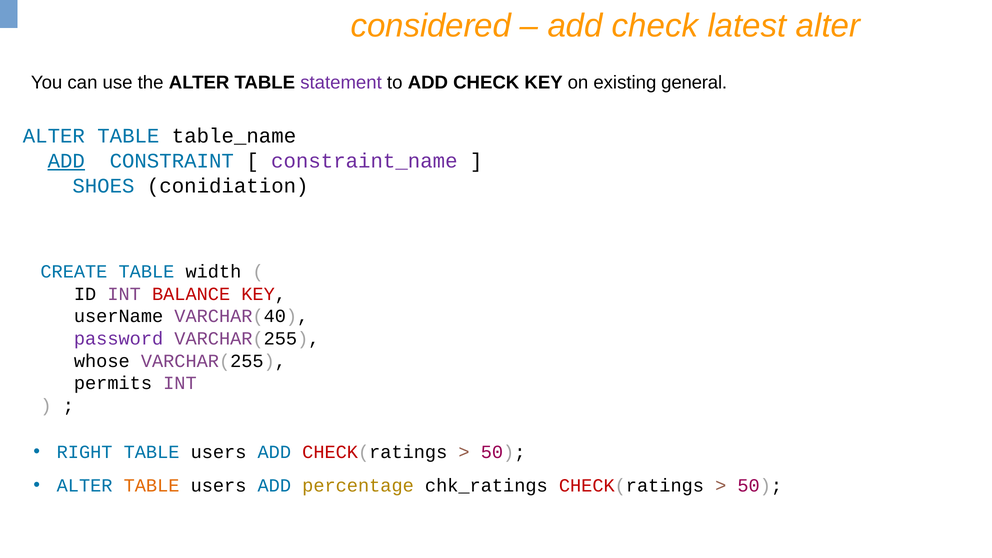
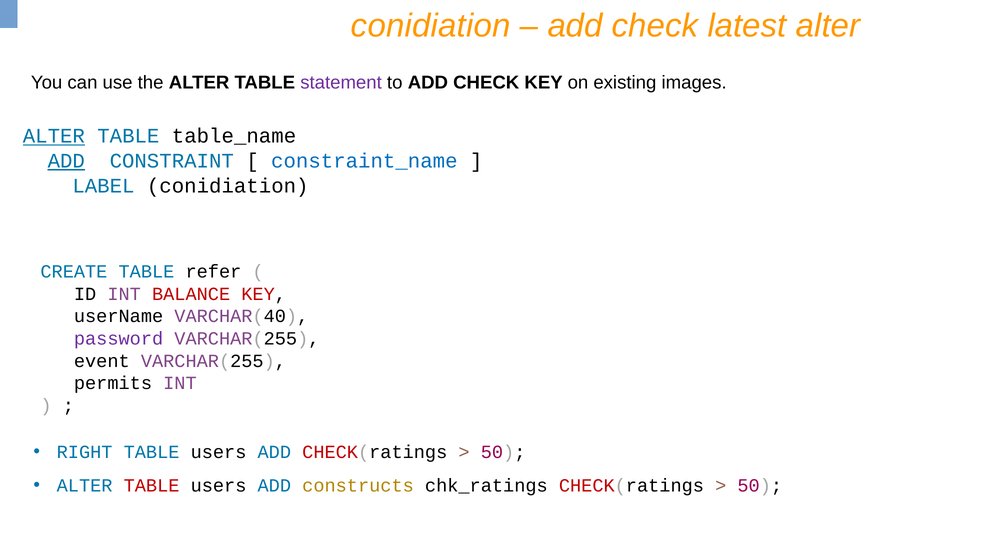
considered at (431, 26): considered -> conidiation
general: general -> images
ALTER at (54, 136) underline: none -> present
constraint_name colour: purple -> blue
SHOES: SHOES -> LABEL
width: width -> refer
whose: whose -> event
TABLE at (152, 486) colour: orange -> red
percentage: percentage -> constructs
